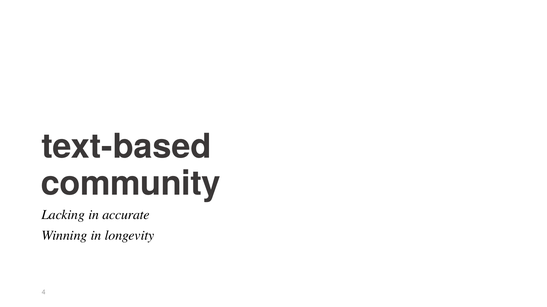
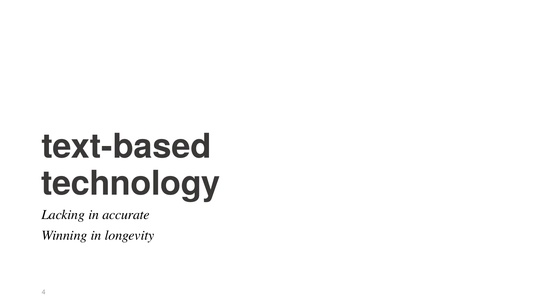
community: community -> technology
